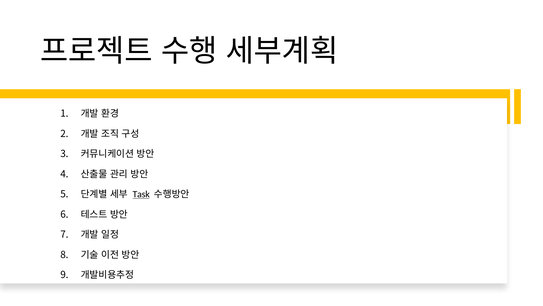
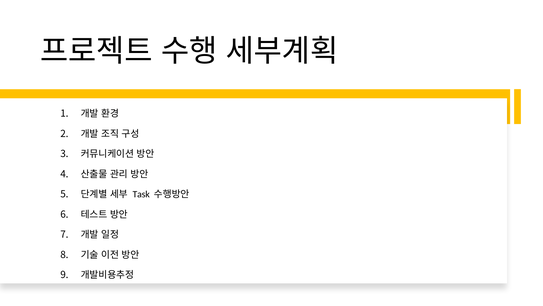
Task underline: present -> none
